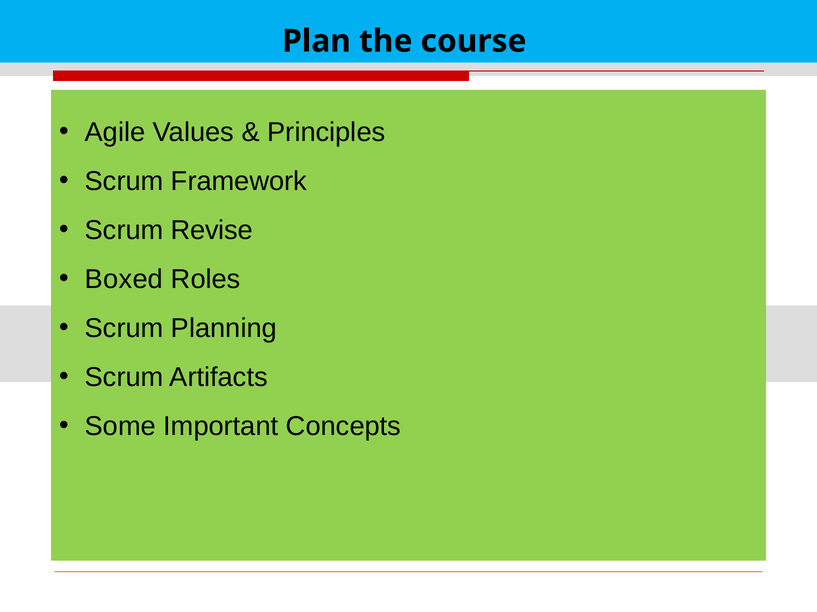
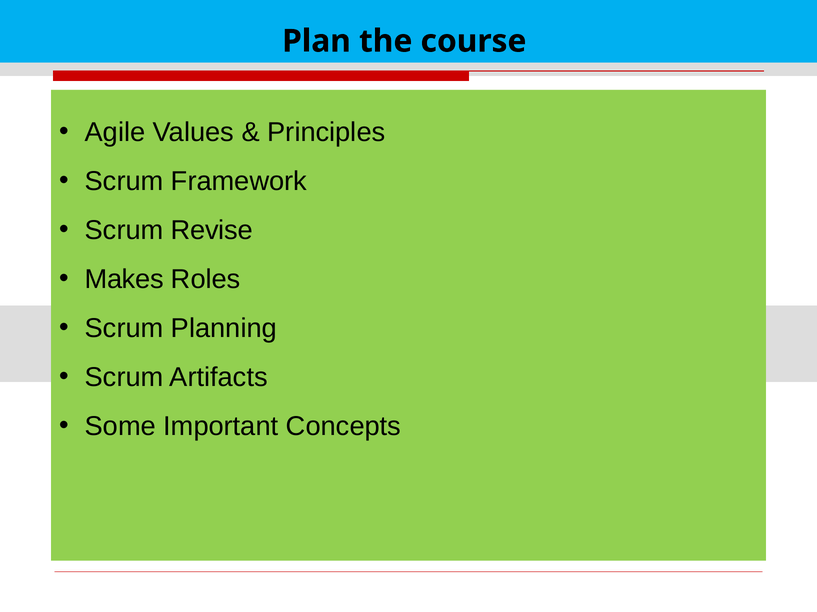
Boxed: Boxed -> Makes
